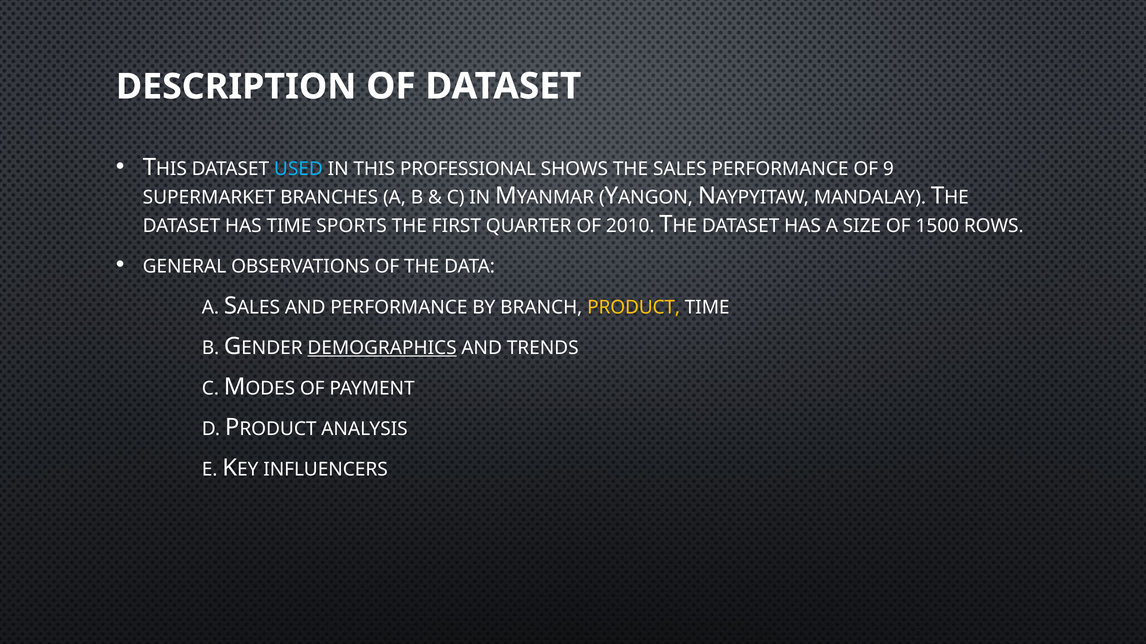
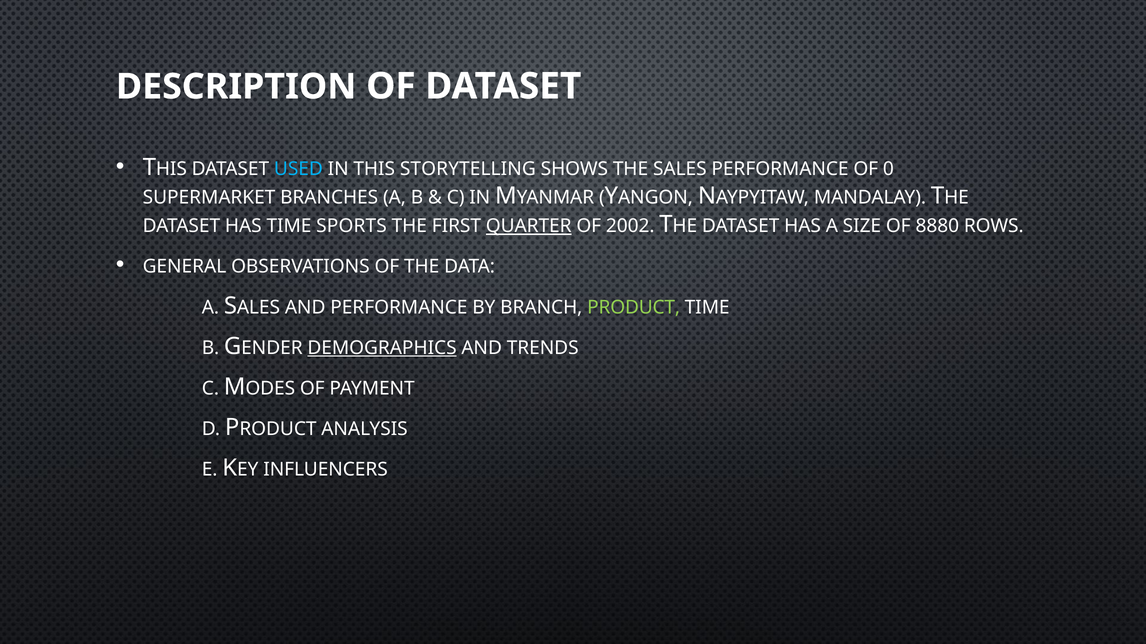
PROFESSIONAL: PROFESSIONAL -> STORYTELLING
9: 9 -> 0
QUARTER underline: none -> present
2010: 2010 -> 2002
1500: 1500 -> 8880
PRODUCT colour: yellow -> light green
